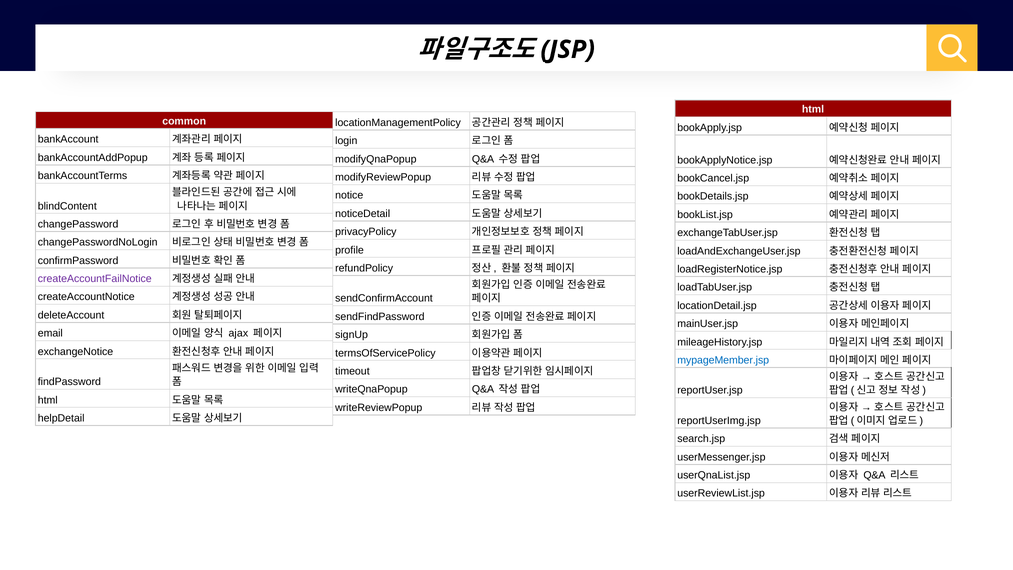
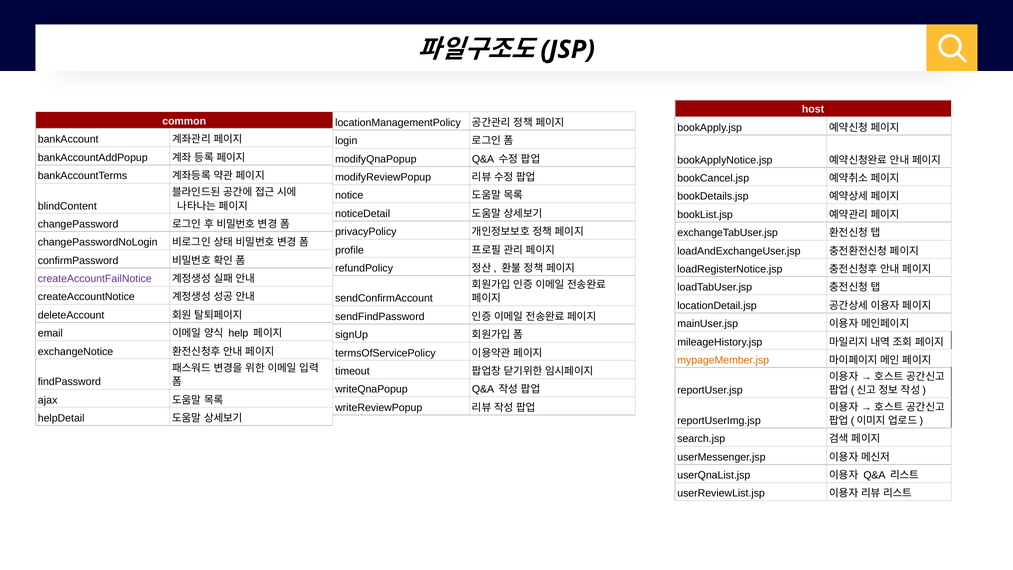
html at (813, 109): html -> host
ajax: ajax -> help
mypageMember.jsp colour: blue -> orange
html at (48, 400): html -> ajax
